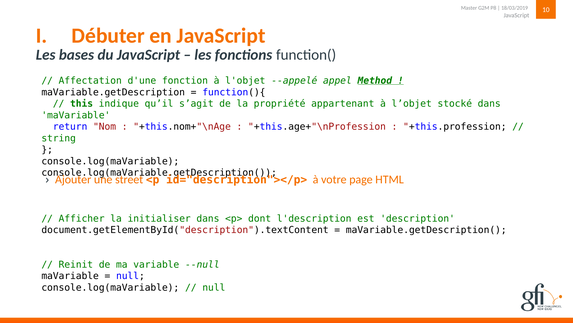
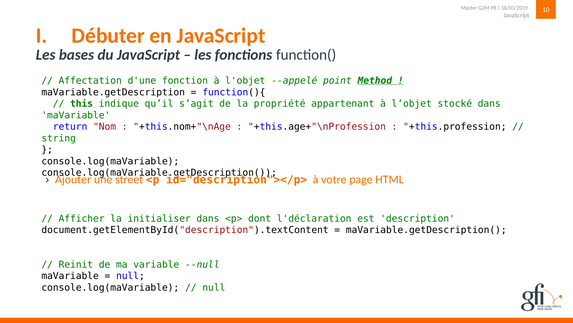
appel: appel -> point
l'description: l'description -> l'déclaration
